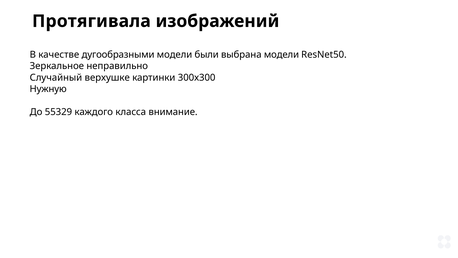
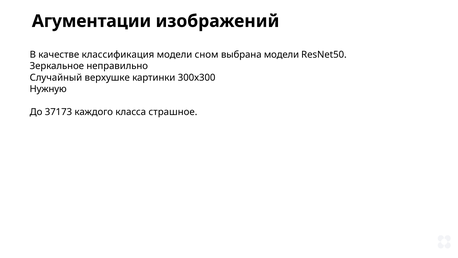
Протягивала: Протягивала -> Агументации
дугообразными: дугообразными -> классификация
были: были -> сном
55329: 55329 -> 37173
внимание: внимание -> страшное
